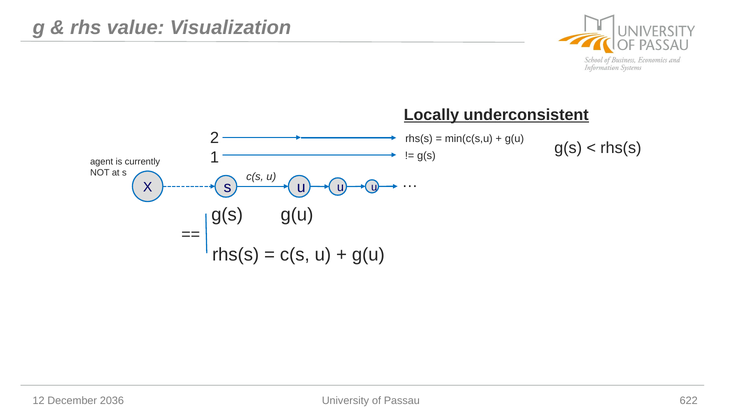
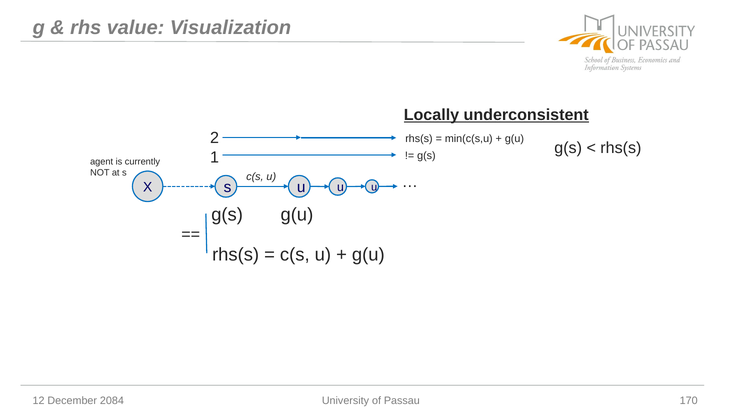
2036: 2036 -> 2084
622: 622 -> 170
